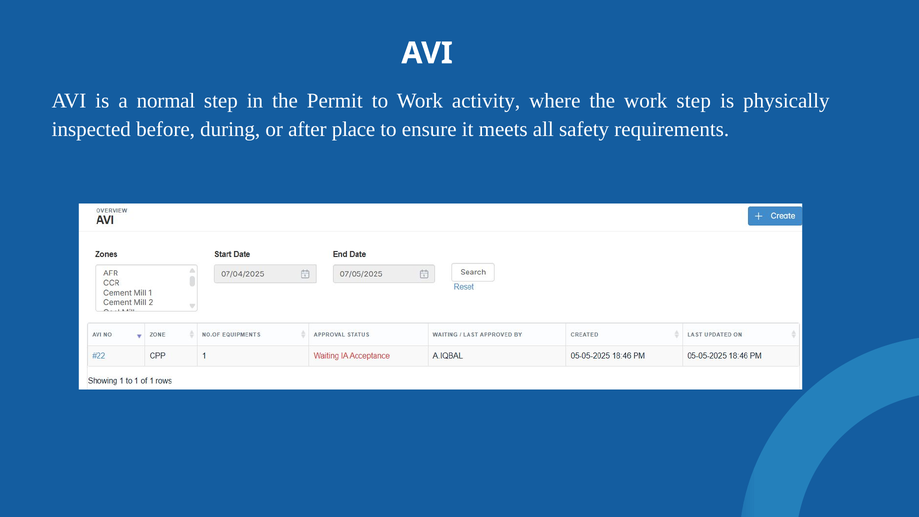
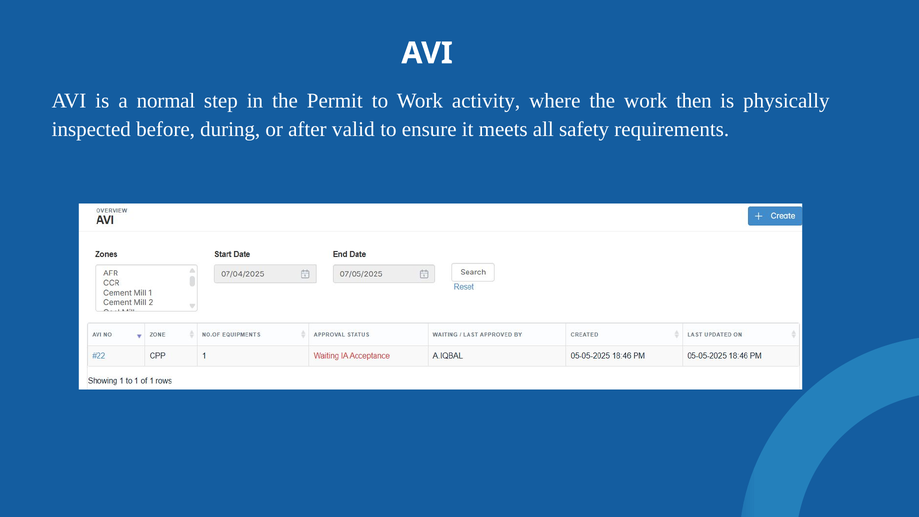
work step: step -> then
place: place -> valid
